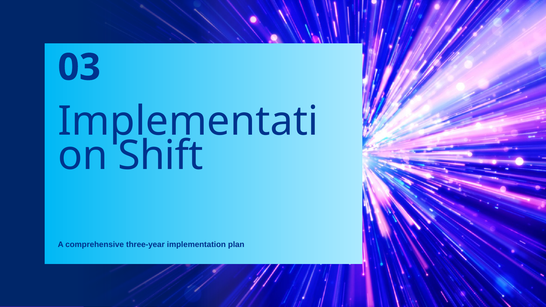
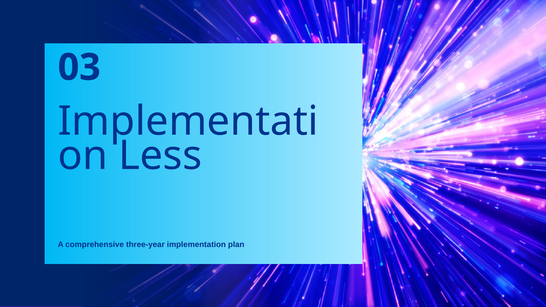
Shift: Shift -> Less
